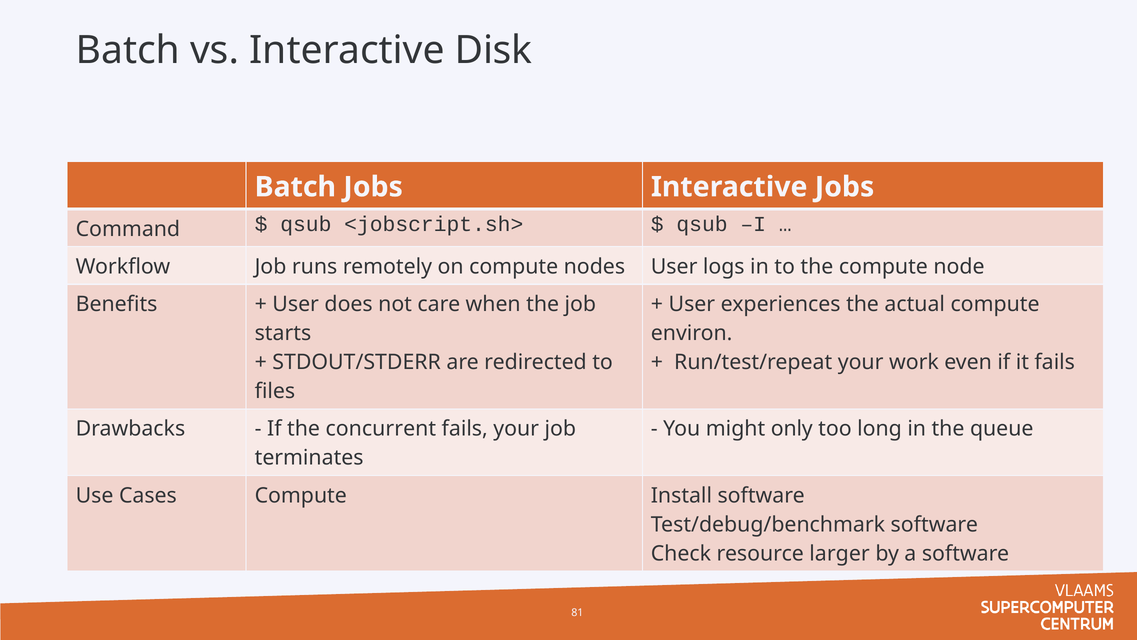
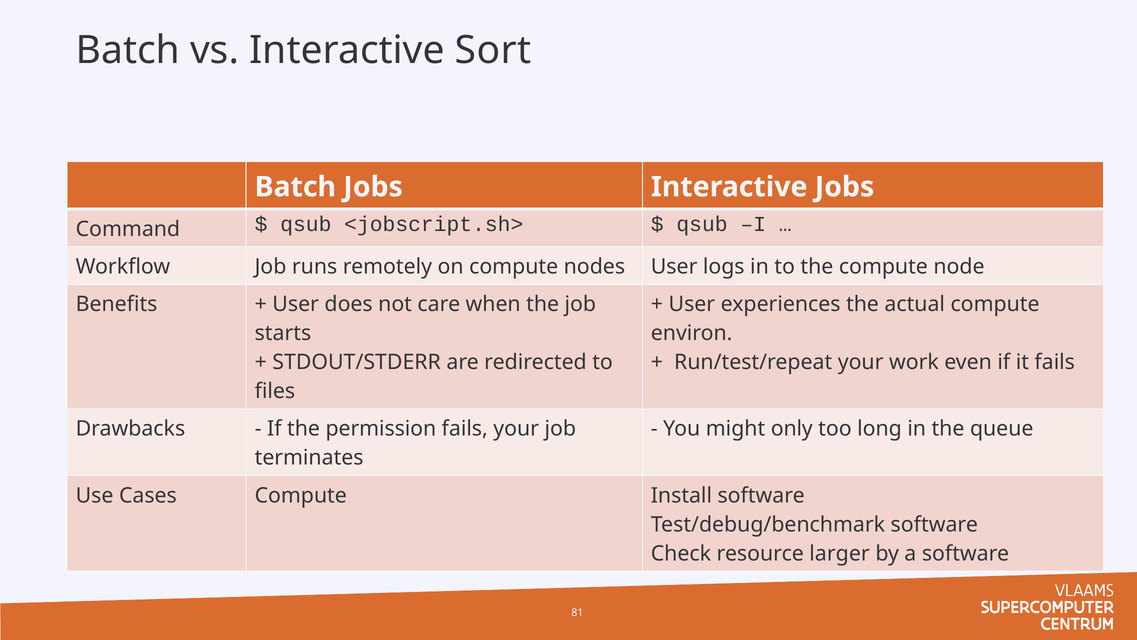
Disk: Disk -> Sort
concurrent: concurrent -> permission
